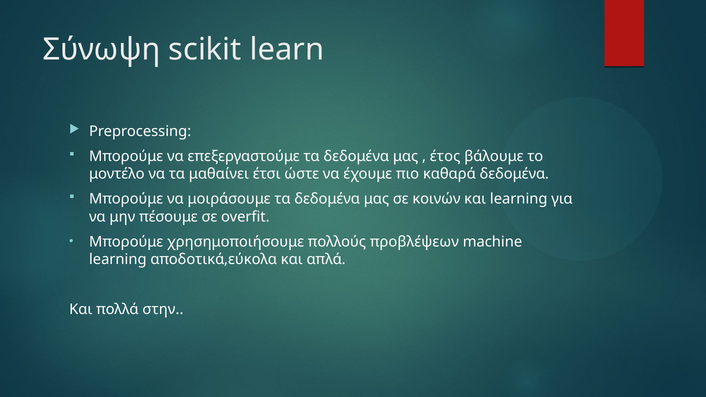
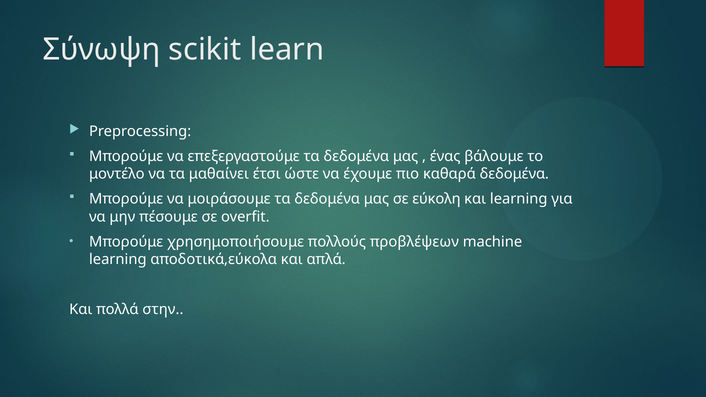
έτος: έτος -> ένας
κοινών: κοινών -> εύκολη
